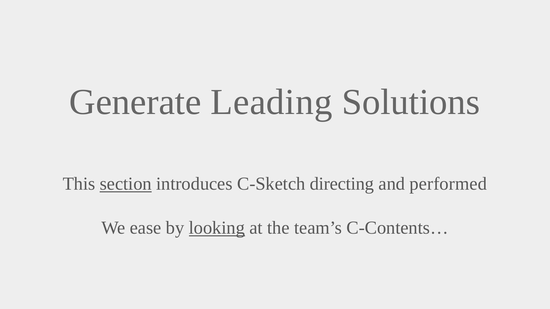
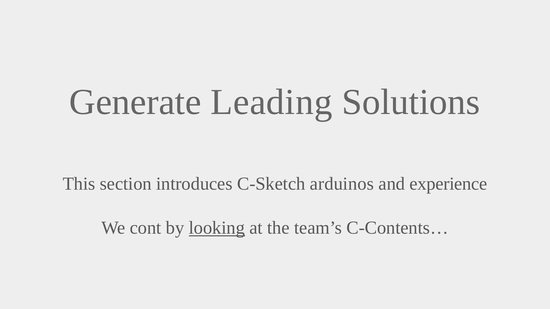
section underline: present -> none
directing: directing -> arduinos
performed: performed -> experience
ease: ease -> cont
